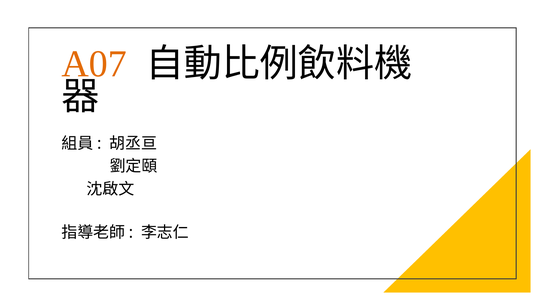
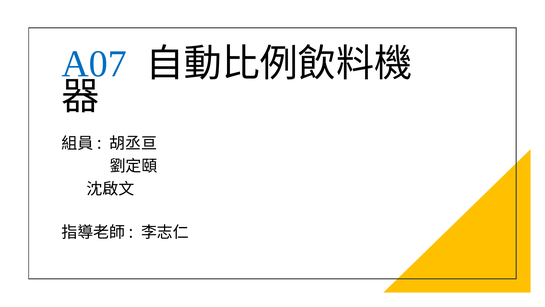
A07 colour: orange -> blue
